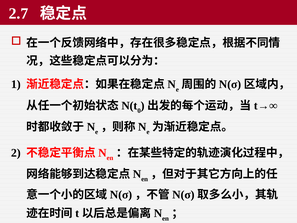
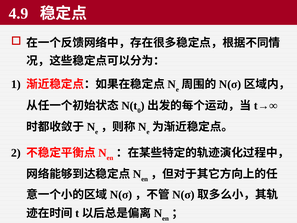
2.7: 2.7 -> 4.9
